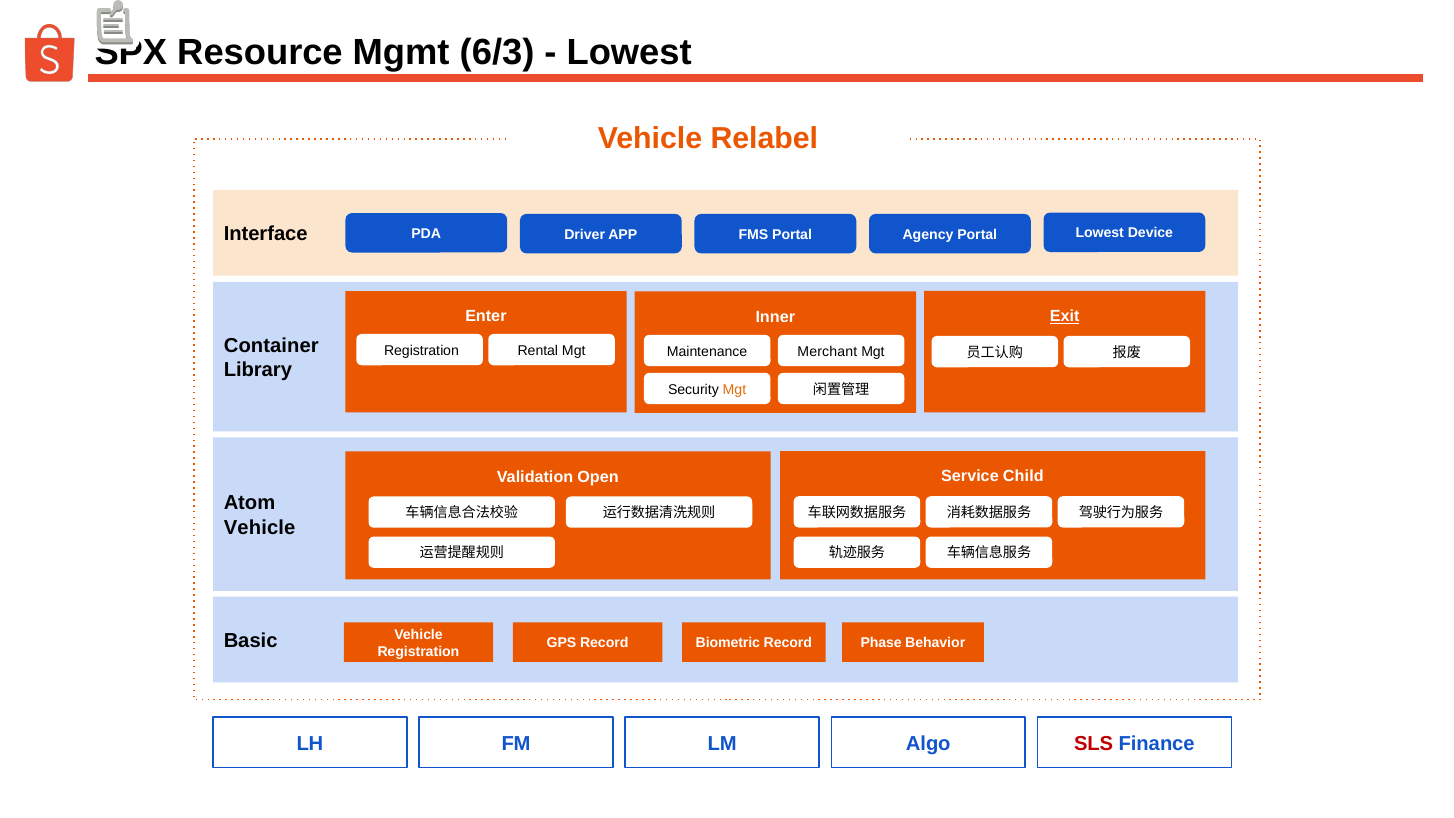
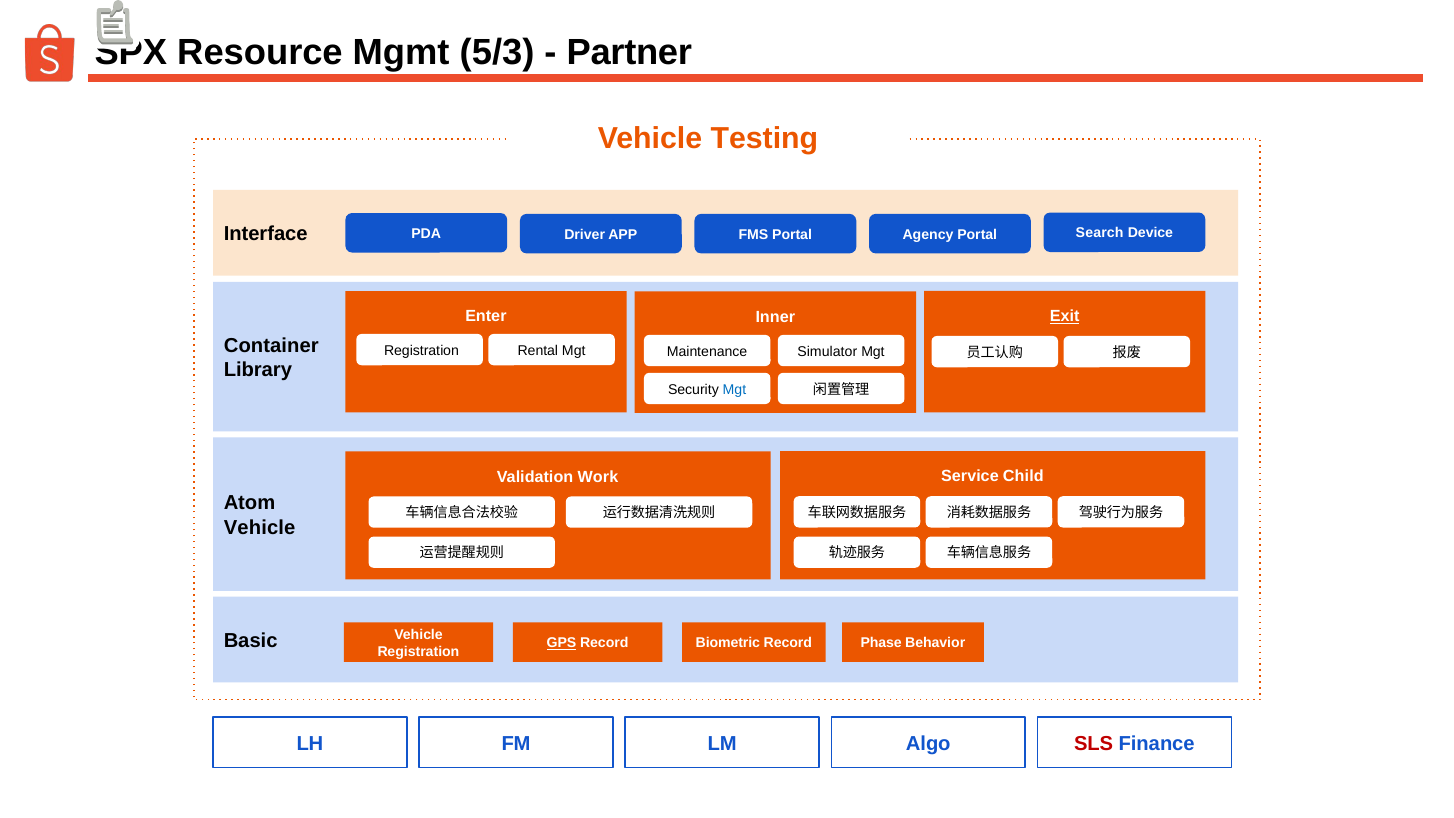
6/3: 6/3 -> 5/3
Lowest at (629, 52): Lowest -> Partner
Relabel: Relabel -> Testing
Portal Lowest: Lowest -> Search
Merchant: Merchant -> Simulator
Mgt at (734, 389) colour: orange -> blue
Open: Open -> Work
GPS underline: none -> present
